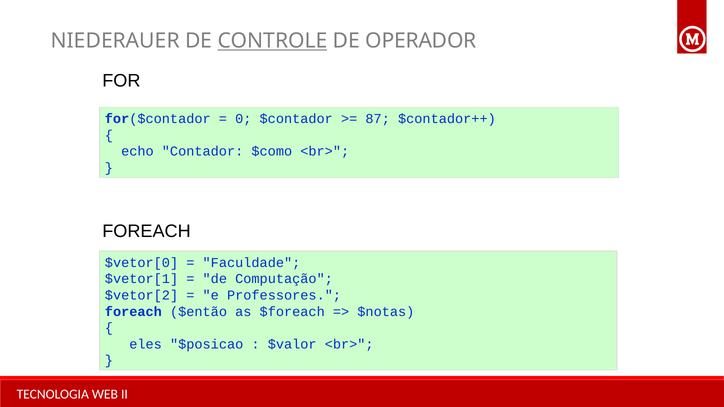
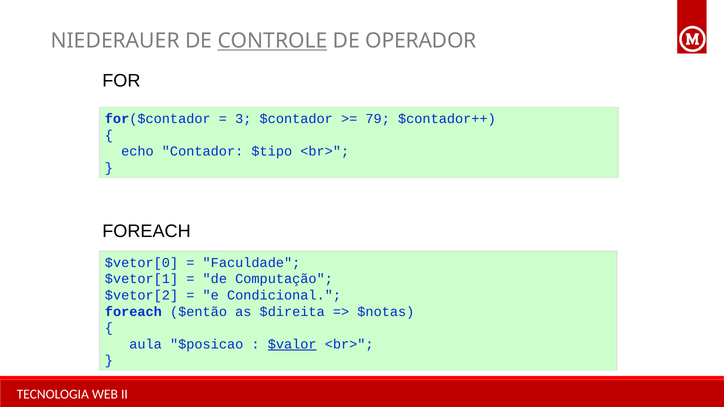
0: 0 -> 3
87: 87 -> 79
$como: $como -> $tipo
Professores: Professores -> Condicional
$foreach: $foreach -> $direita
eles: eles -> aula
$valor underline: none -> present
